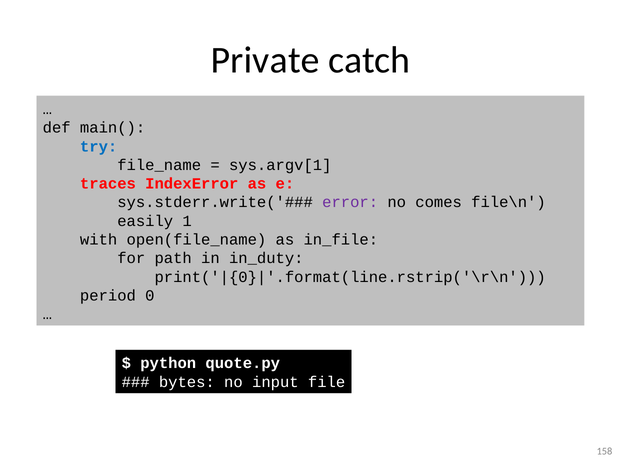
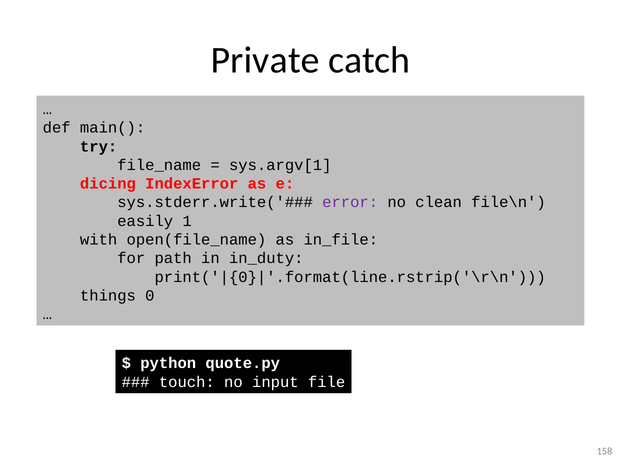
try colour: blue -> black
traces: traces -> dicing
comes: comes -> clean
period: period -> things
bytes: bytes -> touch
